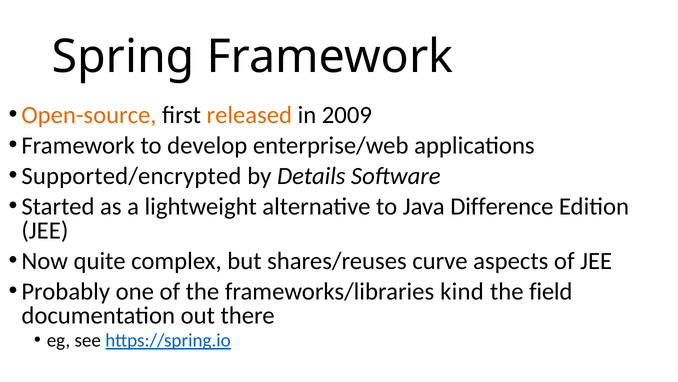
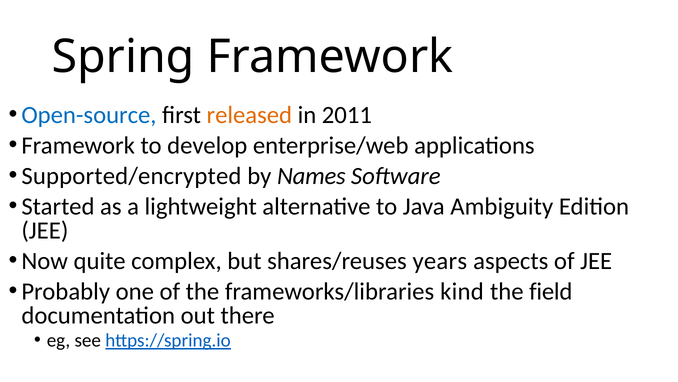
Open-source colour: orange -> blue
2009: 2009 -> 2011
Details: Details -> Names
Difference: Difference -> Ambiguity
curve: curve -> years
